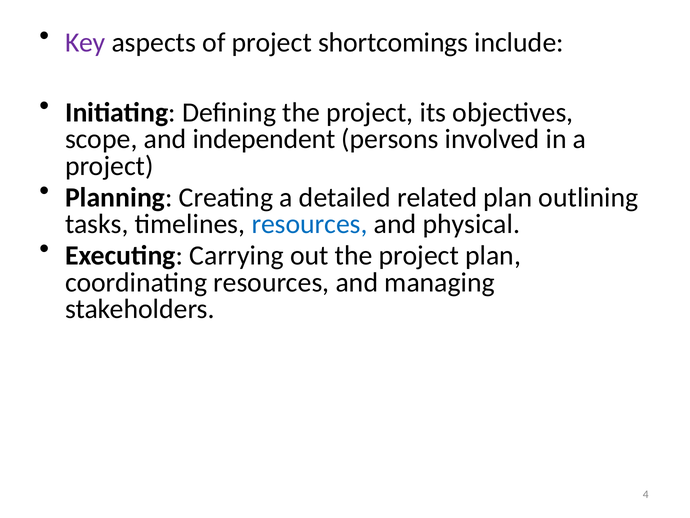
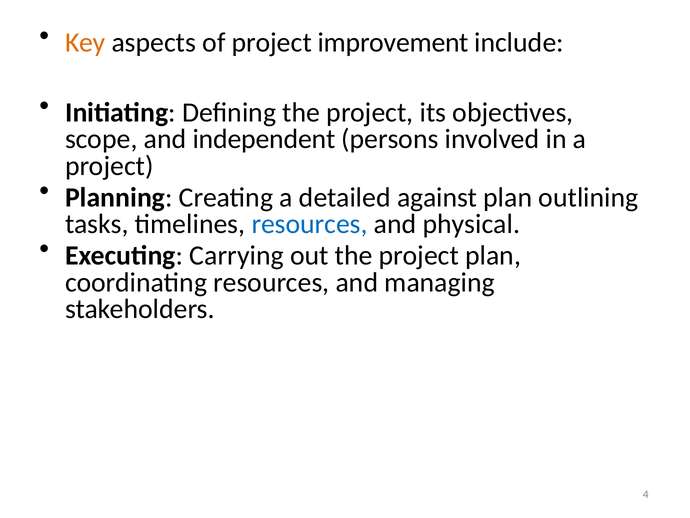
Key colour: purple -> orange
shortcomings: shortcomings -> improvement
related: related -> against
